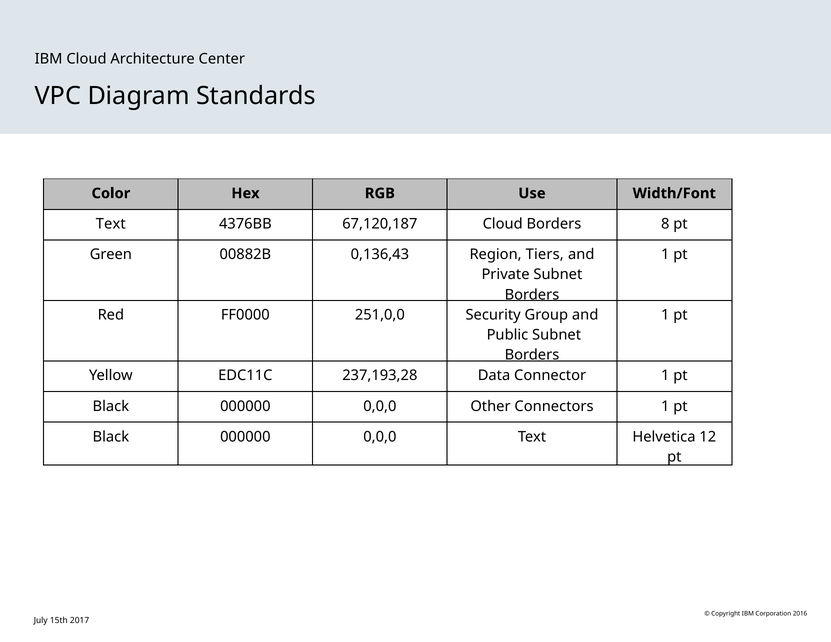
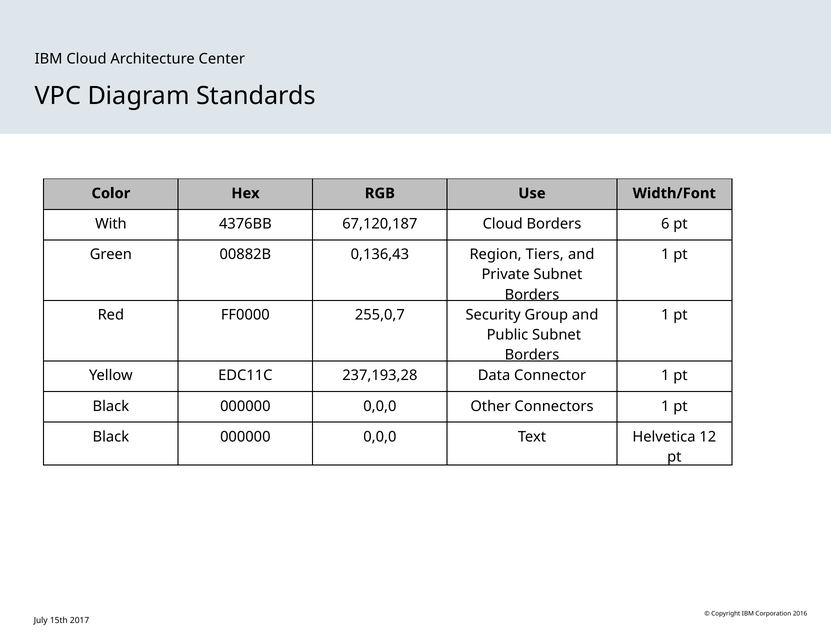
Text at (111, 224): Text -> With
8: 8 -> 6
251,0,0: 251,0,0 -> 255,0,7
